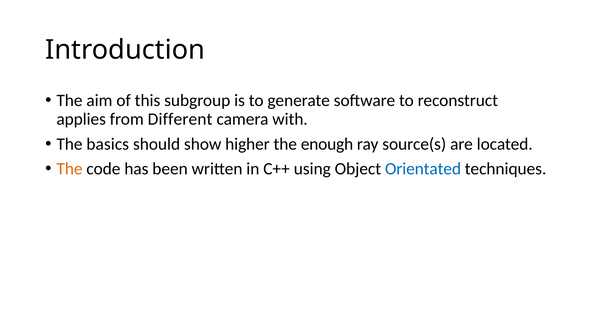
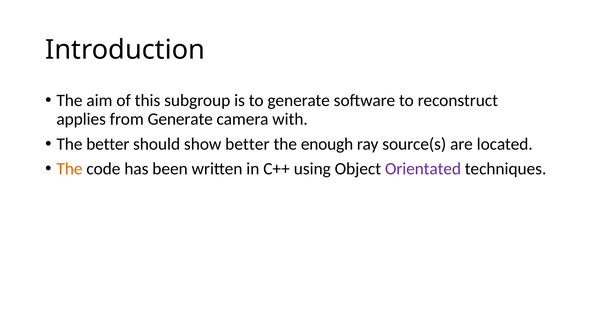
from Different: Different -> Generate
The basics: basics -> better
show higher: higher -> better
Orientated colour: blue -> purple
